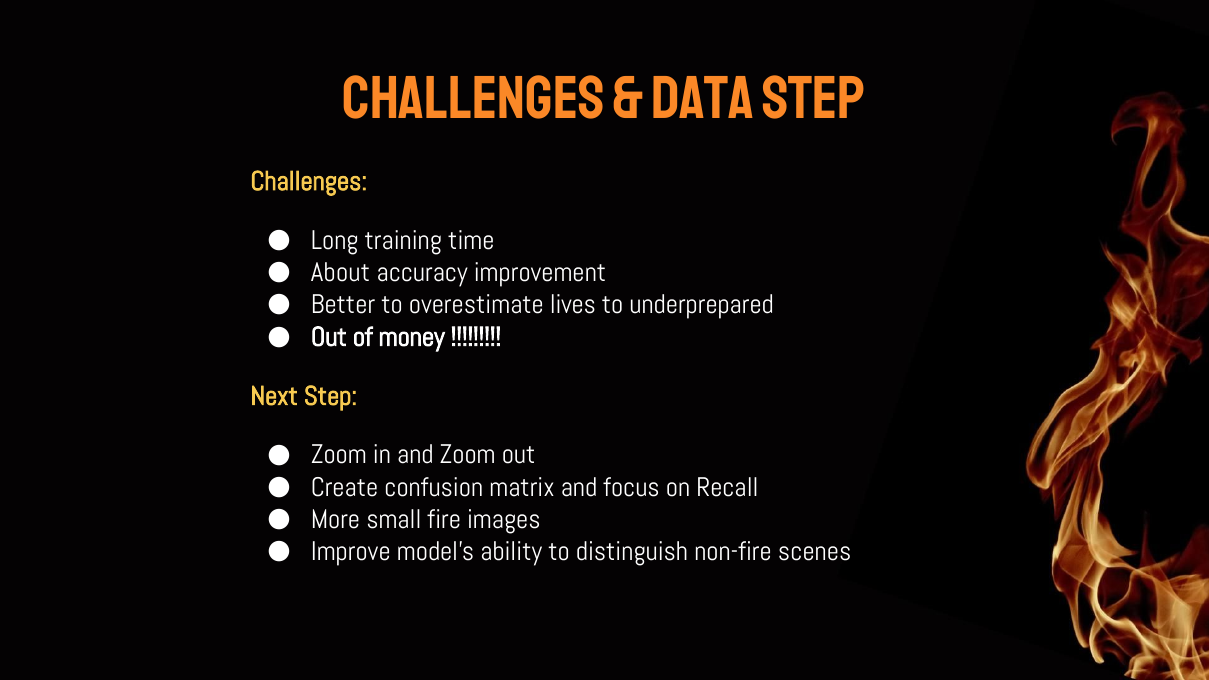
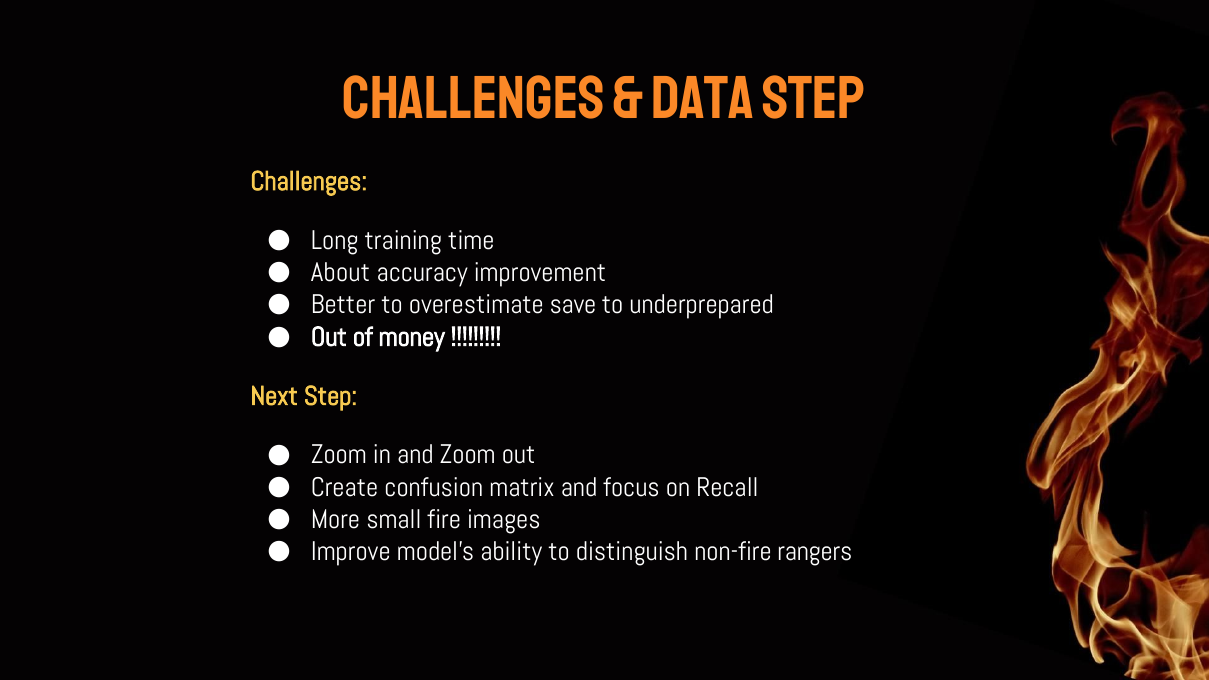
lives: lives -> save
scenes: scenes -> rangers
